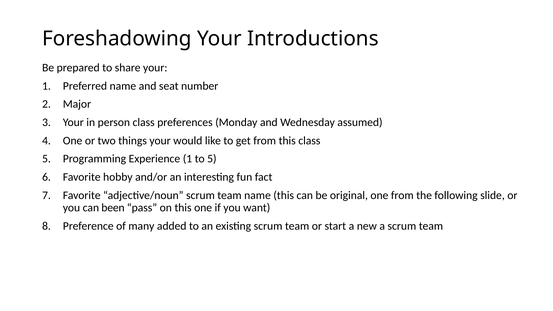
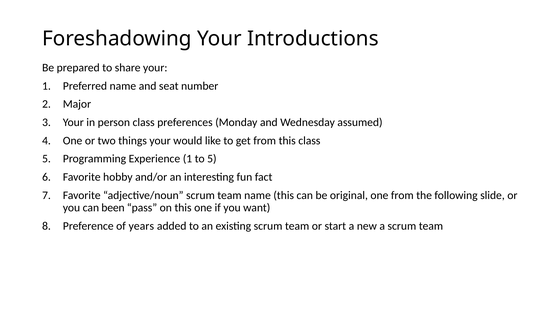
many: many -> years
